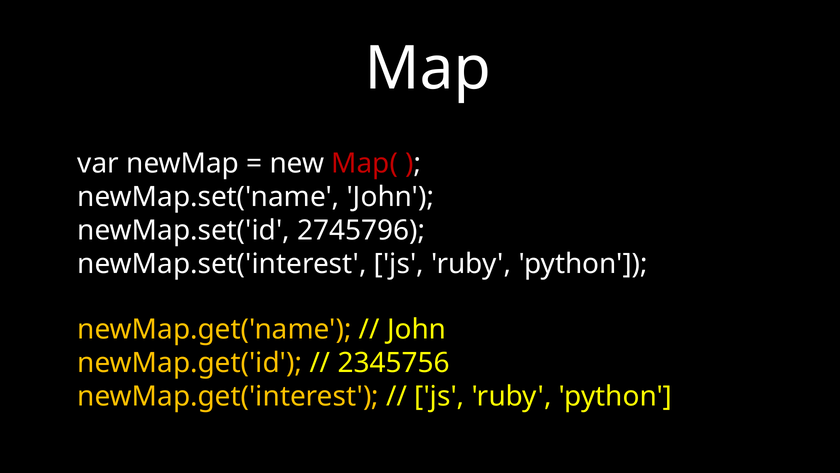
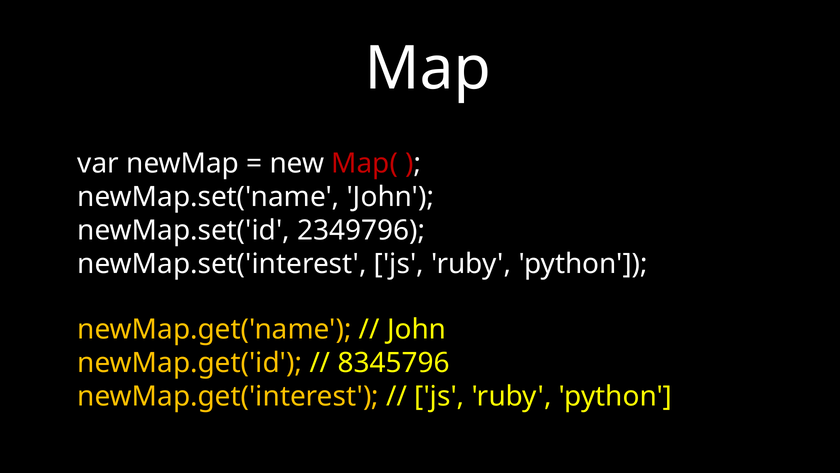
2745796: 2745796 -> 2349796
2345756: 2345756 -> 8345796
